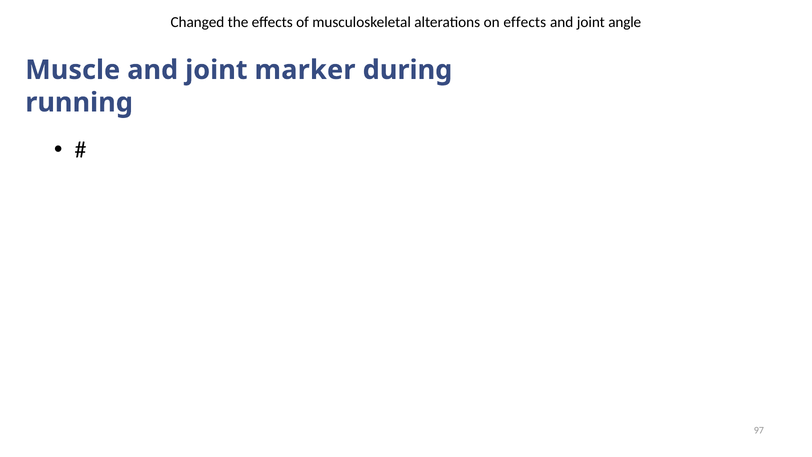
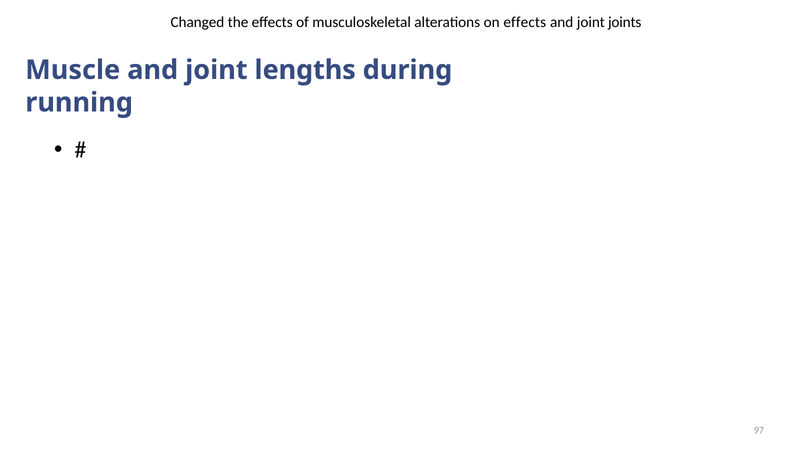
angle: angle -> joints
marker: marker -> lengths
